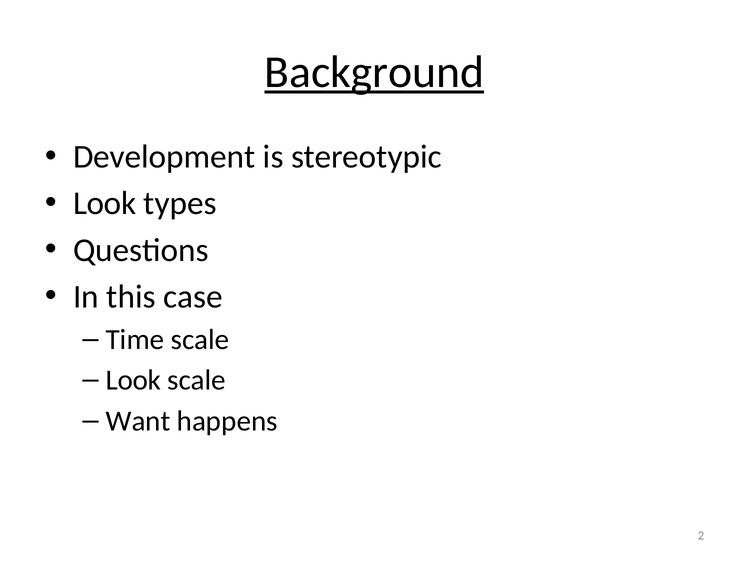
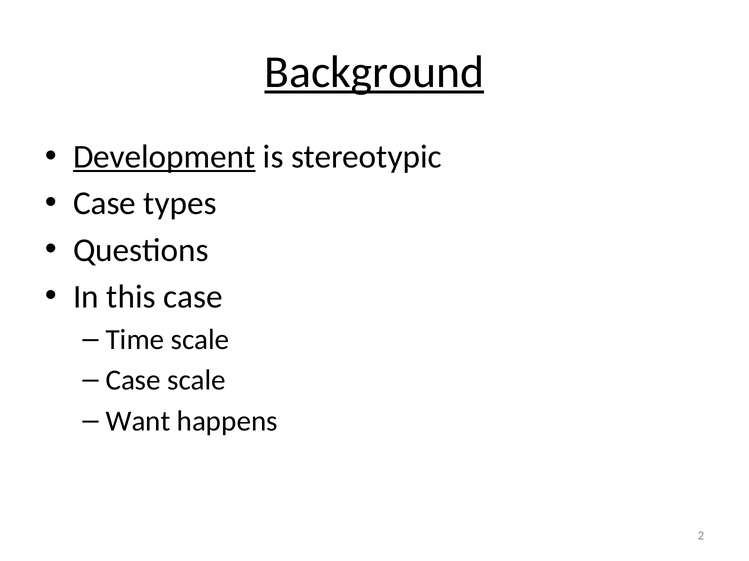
Development underline: none -> present
Look at (105, 204): Look -> Case
Look at (133, 381): Look -> Case
